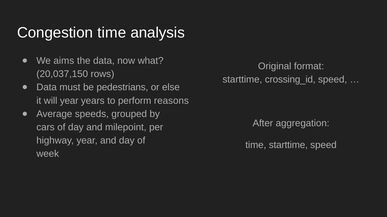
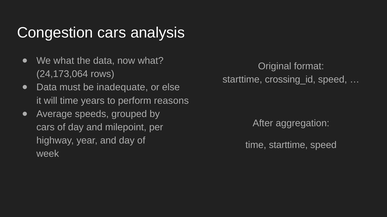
Congestion time: time -> cars
We aims: aims -> what
20,037,150: 20,037,150 -> 24,173,064
pedestrians: pedestrians -> inadequate
will year: year -> time
